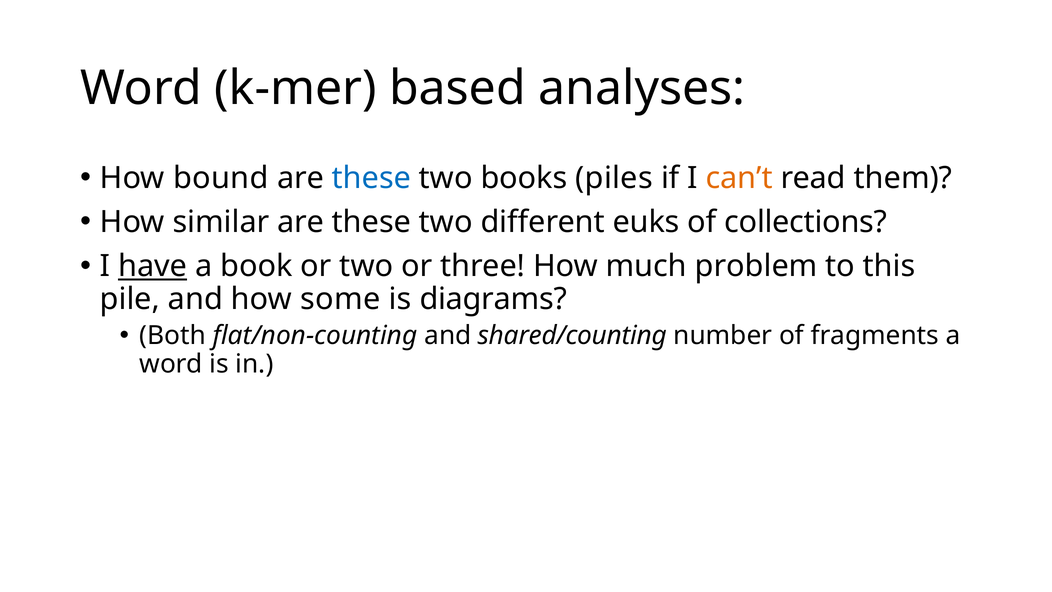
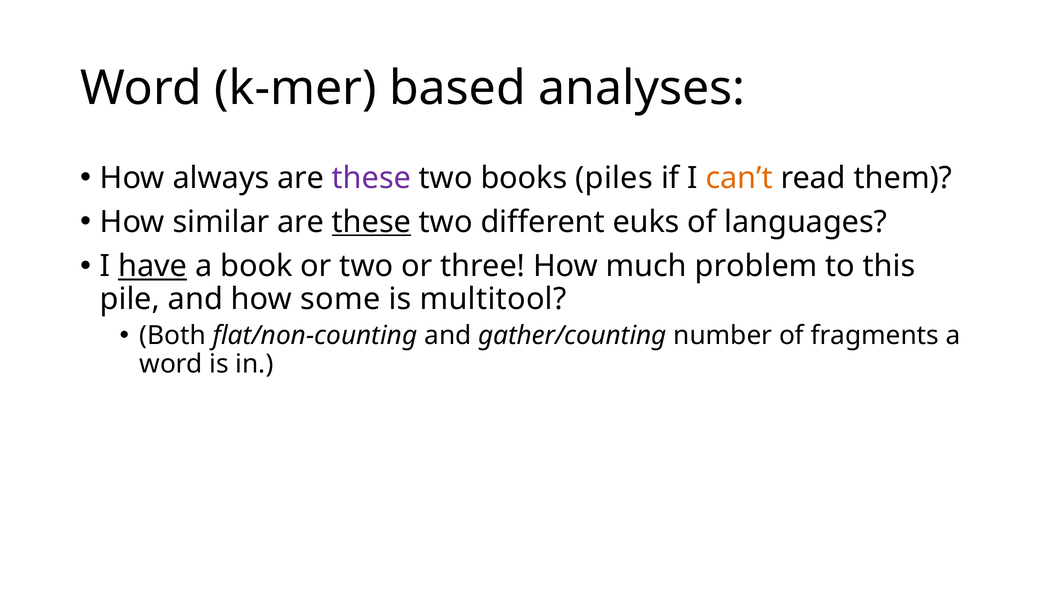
bound: bound -> always
these at (371, 178) colour: blue -> purple
these at (371, 222) underline: none -> present
collections: collections -> languages
diagrams: diagrams -> multitool
shared/counting: shared/counting -> gather/counting
